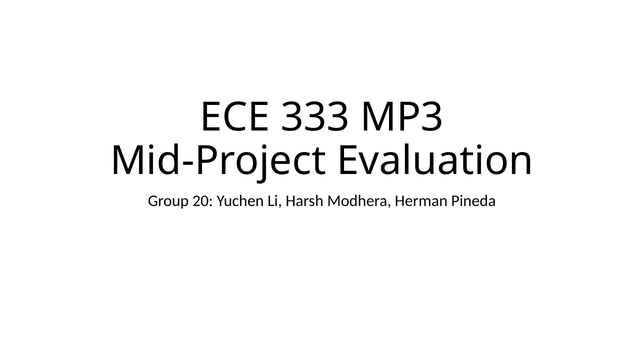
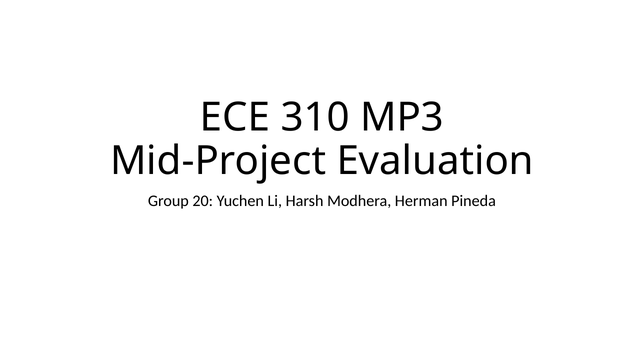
333: 333 -> 310
